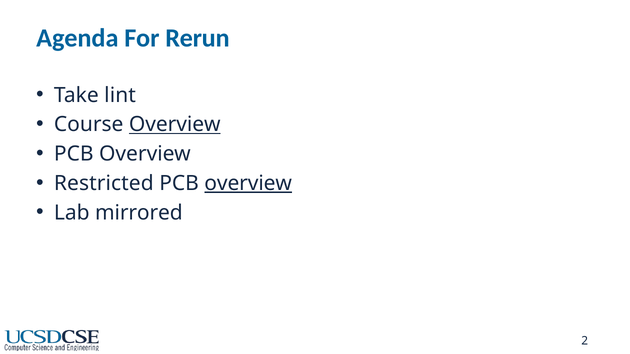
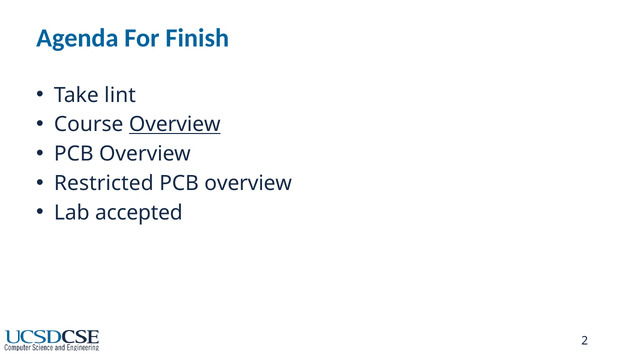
Rerun: Rerun -> Finish
overview at (248, 183) underline: present -> none
mirrored: mirrored -> accepted
